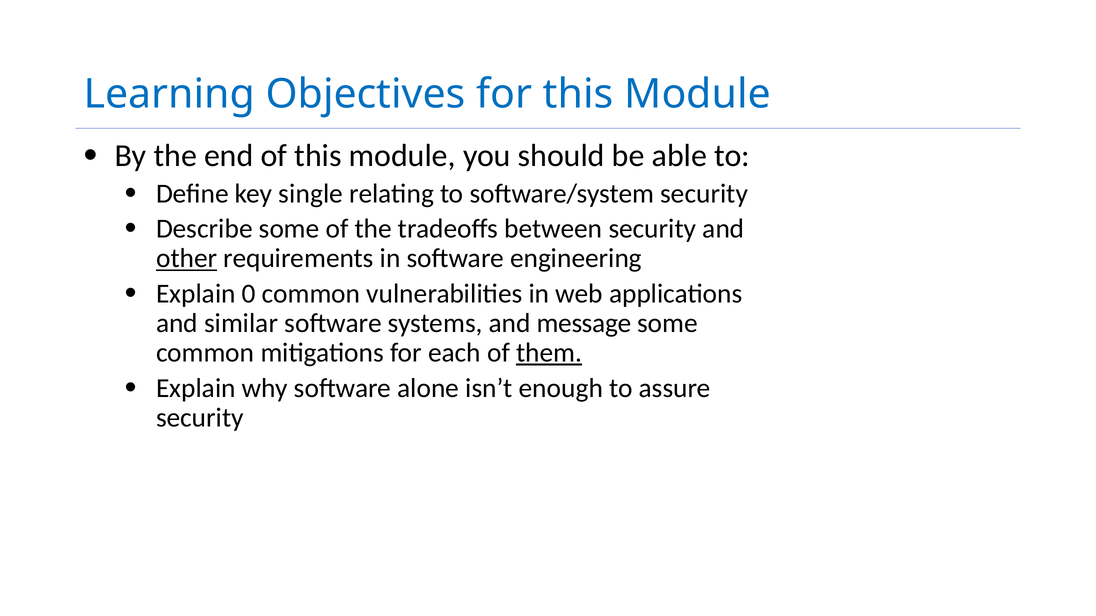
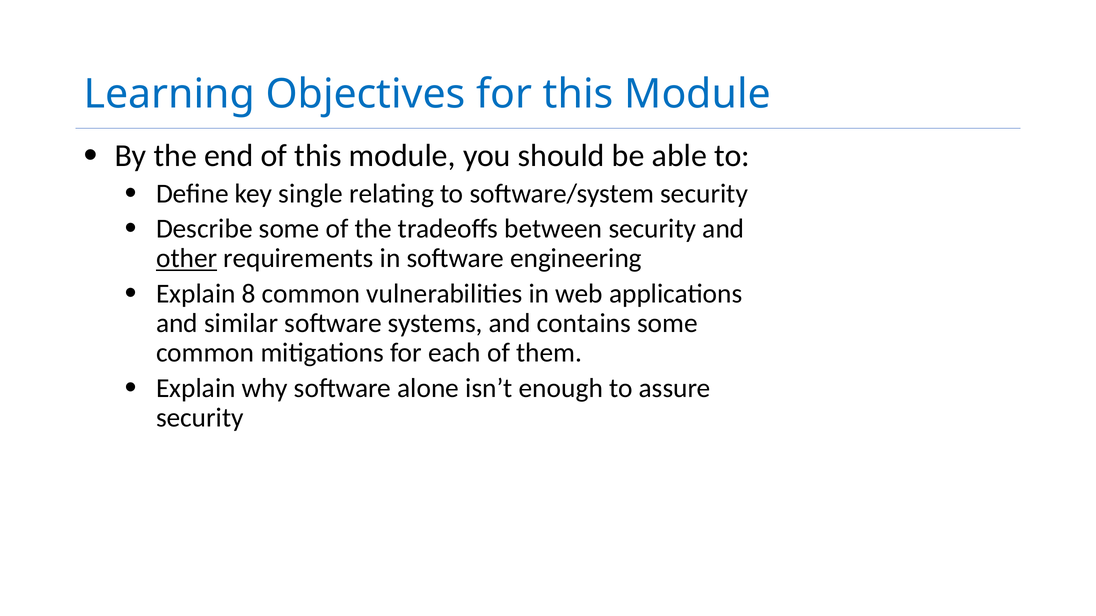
0: 0 -> 8
message: message -> contains
them underline: present -> none
